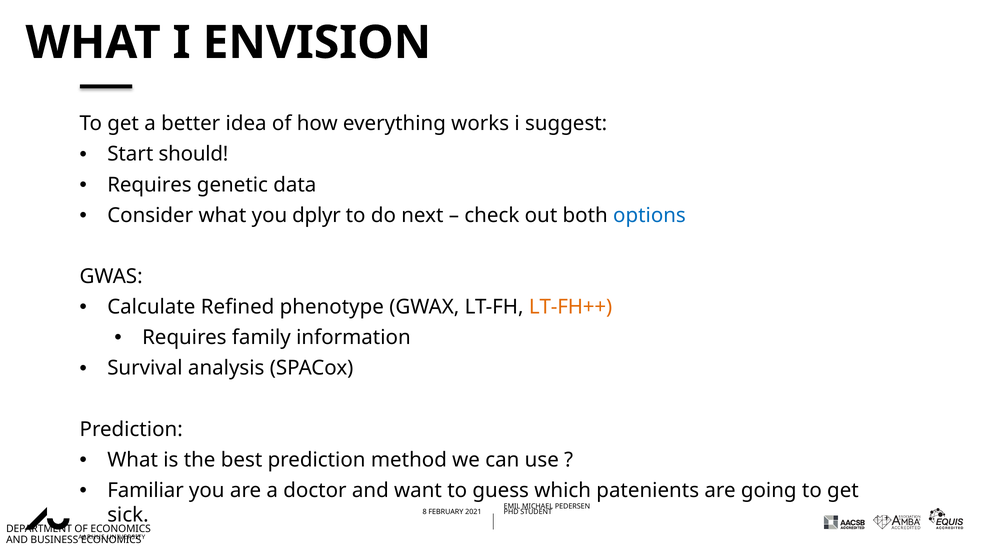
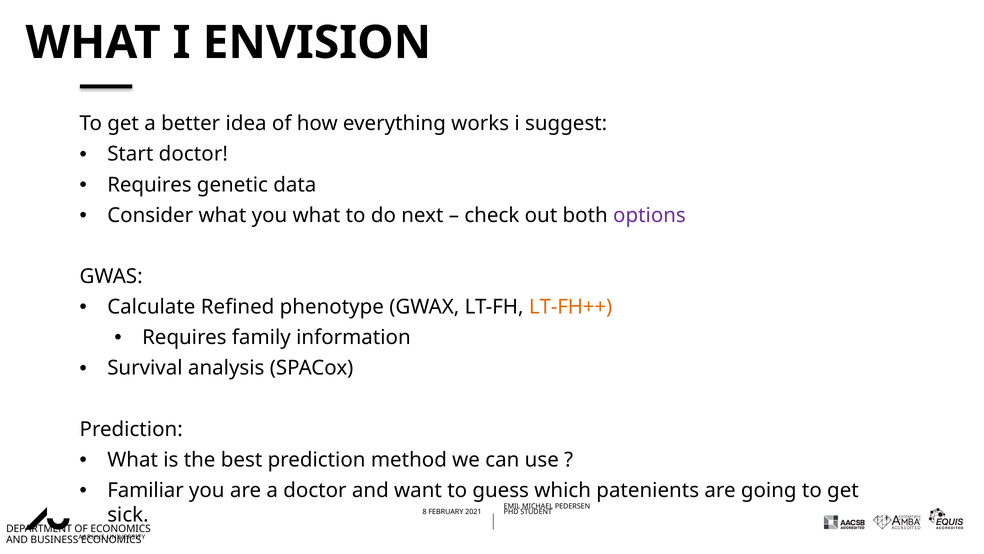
Start should: should -> doctor
you dplyr: dplyr -> what
options colour: blue -> purple
